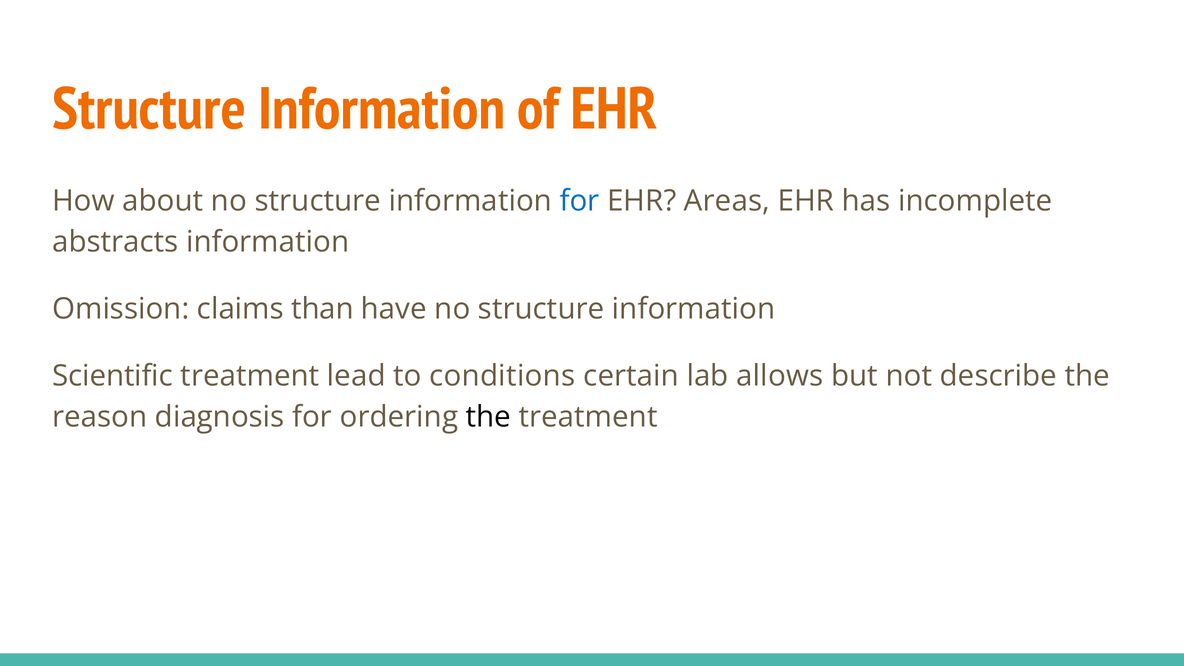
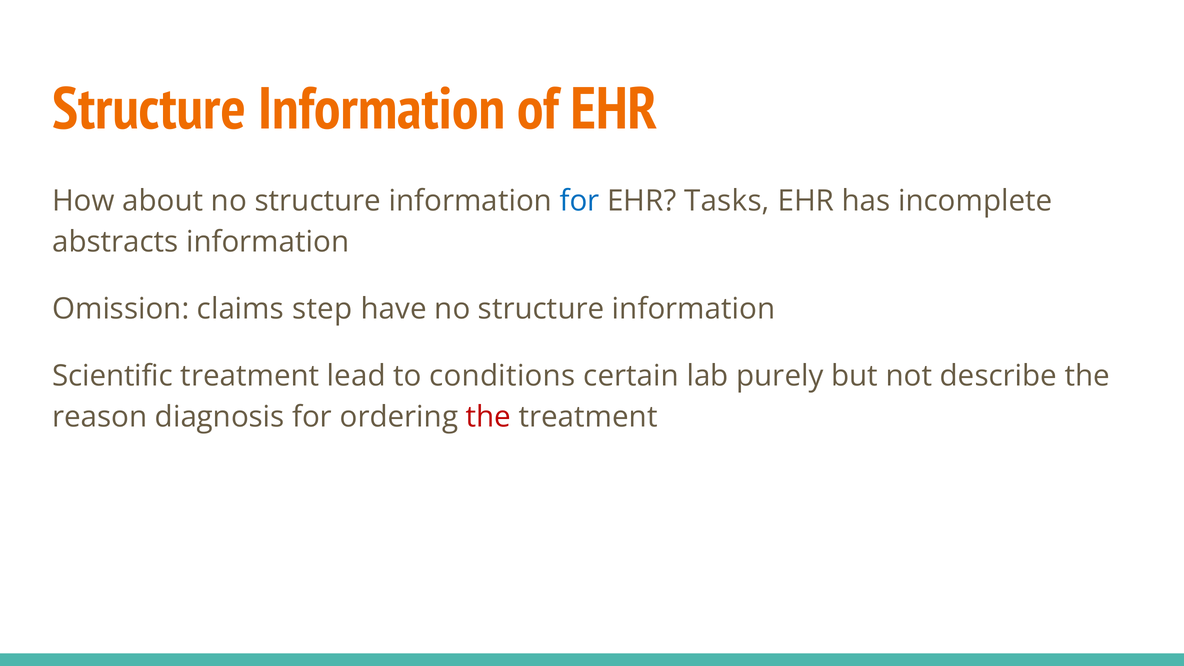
Areas: Areas -> Tasks
than: than -> step
allows: allows -> purely
the at (488, 417) colour: black -> red
